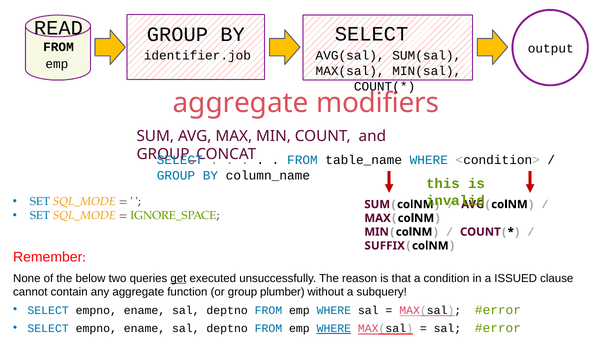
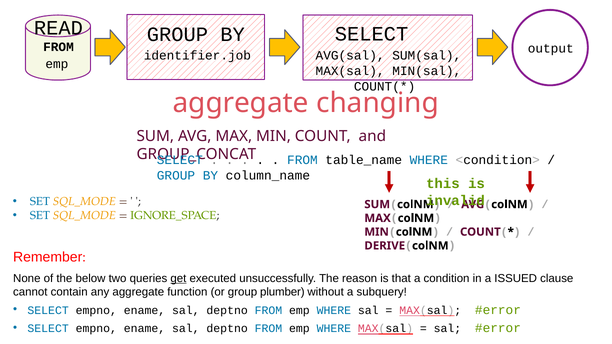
modifiers: modifiers -> changing
SUFFIX: SUFFIX -> DERIVE
WHERE at (334, 329) underline: present -> none
